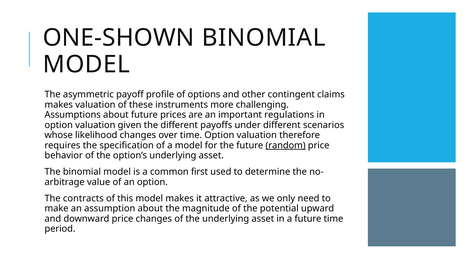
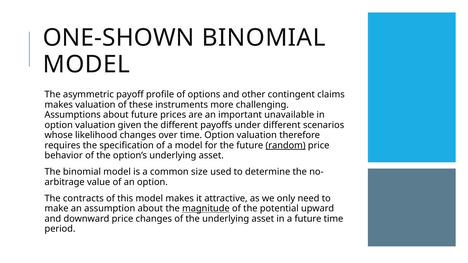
regulations: regulations -> unavailable
first: first -> size
magnitude underline: none -> present
